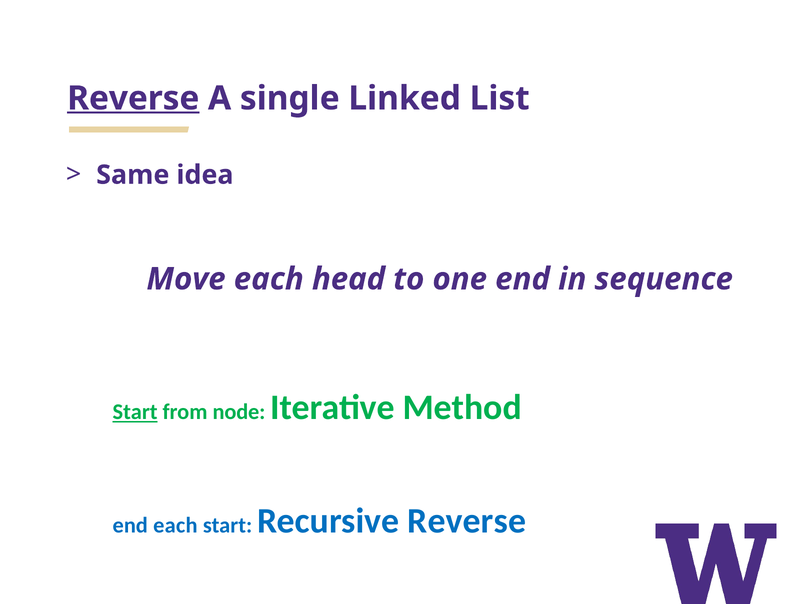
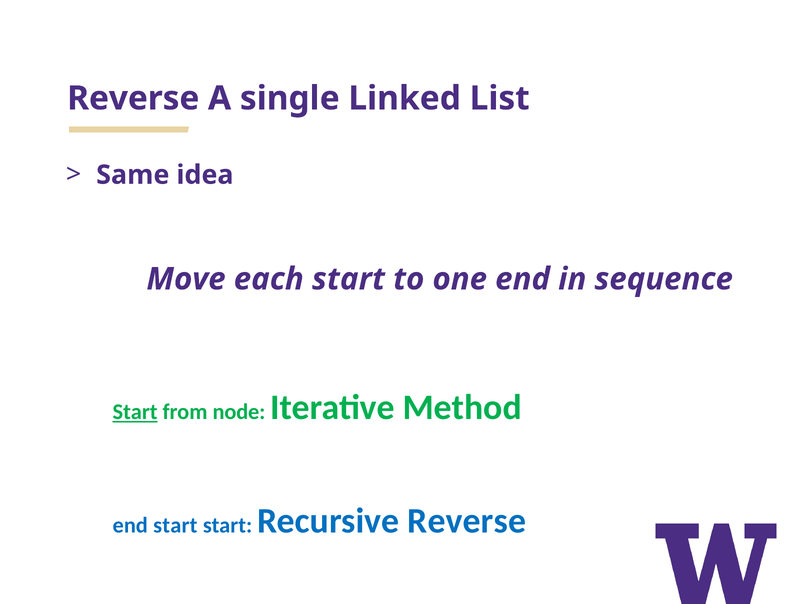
Reverse at (133, 98) underline: present -> none
each head: head -> start
end each: each -> start
